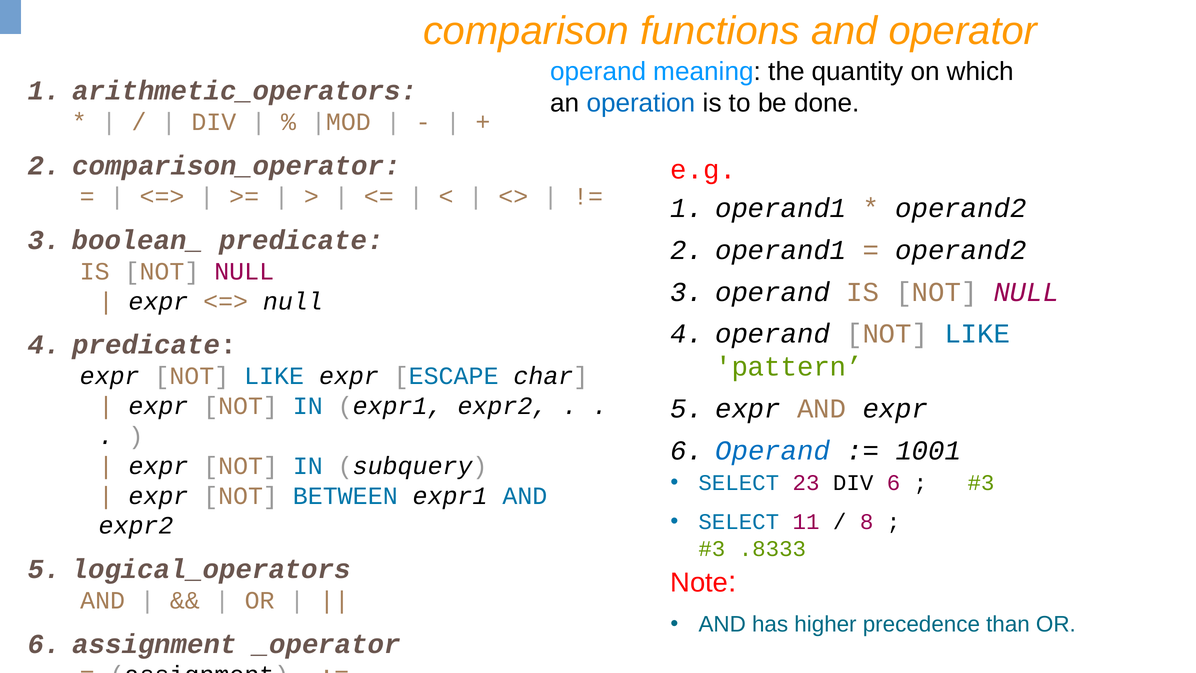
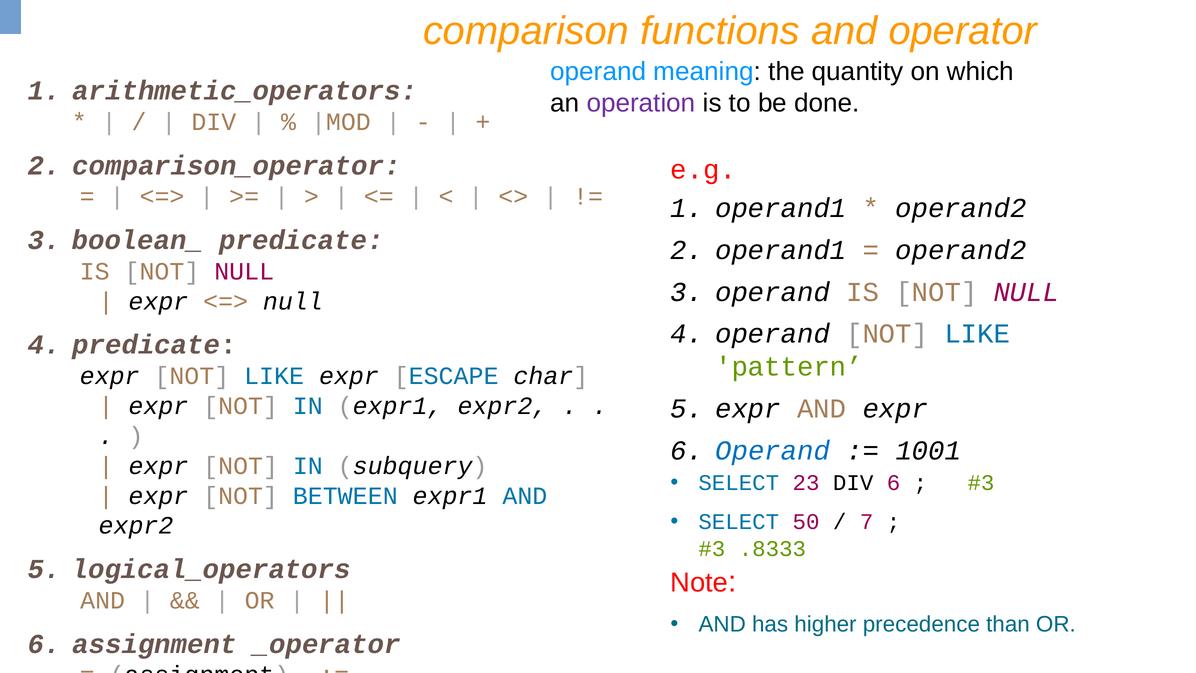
operation colour: blue -> purple
11: 11 -> 50
8: 8 -> 7
